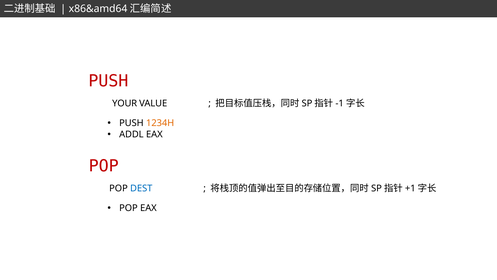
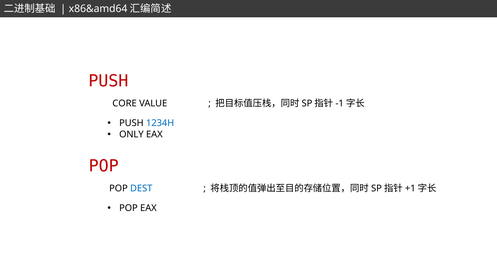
YOUR: YOUR -> CORE
1234H colour: orange -> blue
ADDL: ADDL -> ONLY
